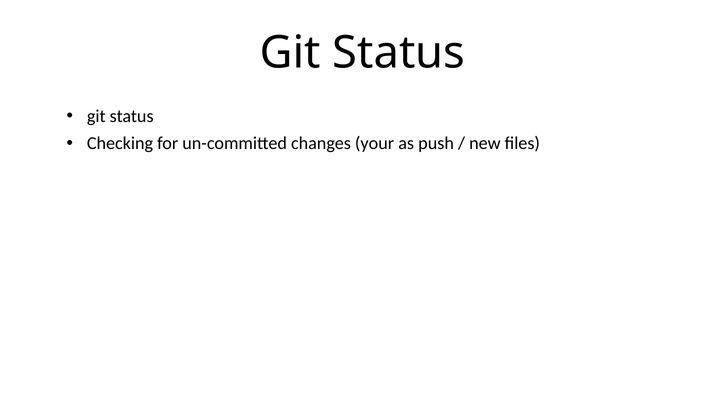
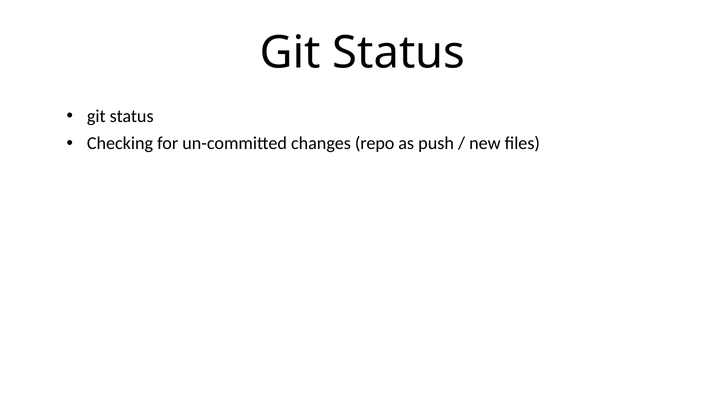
your: your -> repo
